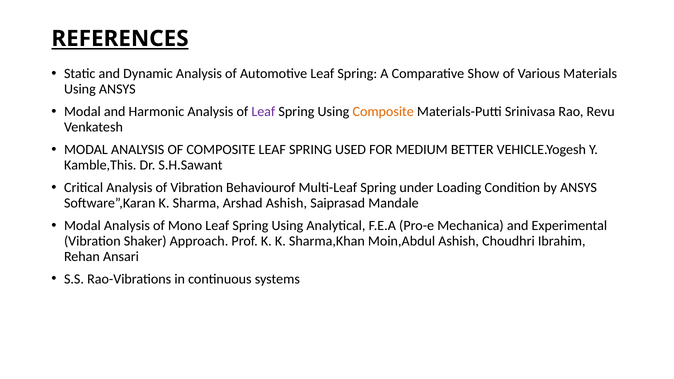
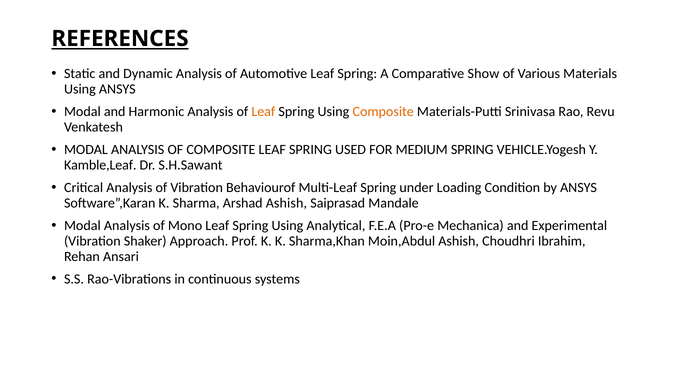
Leaf at (263, 112) colour: purple -> orange
MEDIUM BETTER: BETTER -> SPRING
Kamble,This: Kamble,This -> Kamble,Leaf
